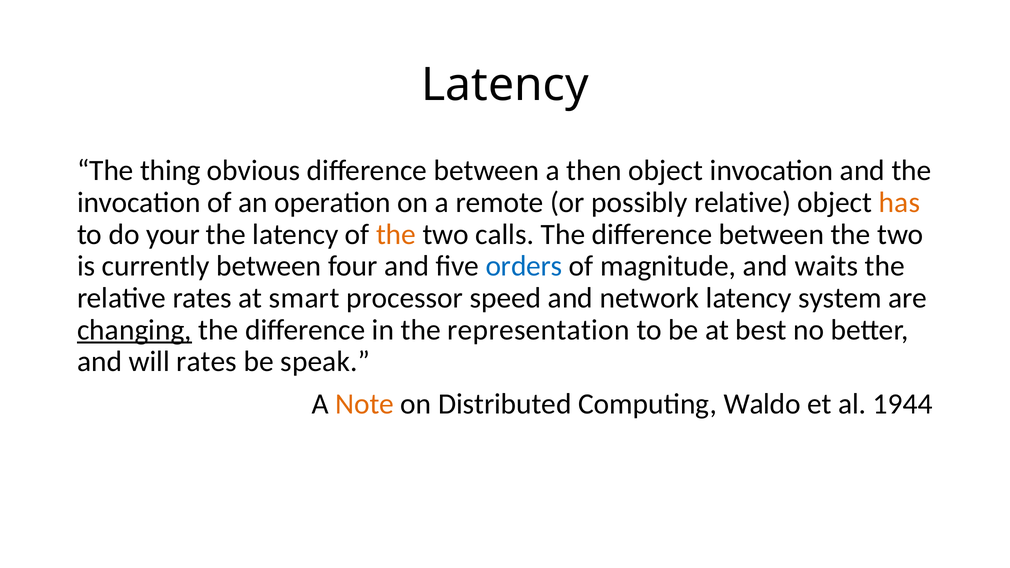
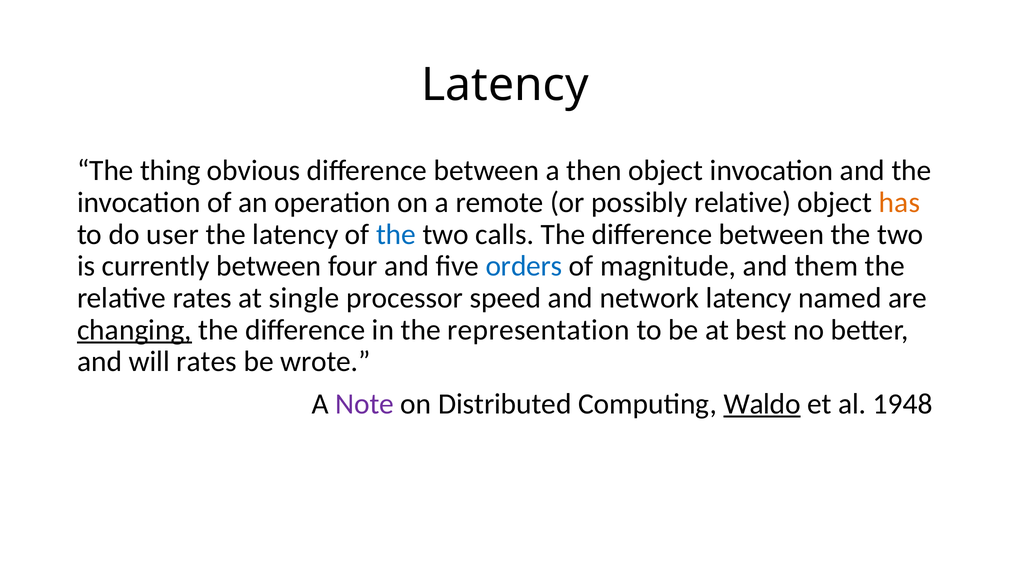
your: your -> user
the at (396, 234) colour: orange -> blue
waits: waits -> them
smart: smart -> single
system: system -> named
speak: speak -> wrote
Note colour: orange -> purple
Waldo underline: none -> present
1944: 1944 -> 1948
